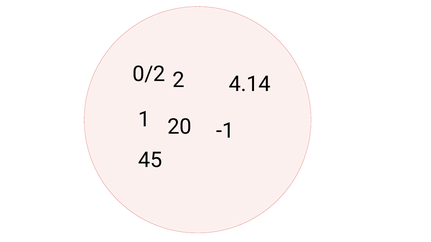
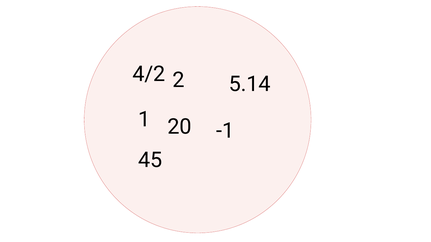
0/2: 0/2 -> 4/2
4.14: 4.14 -> 5.14
